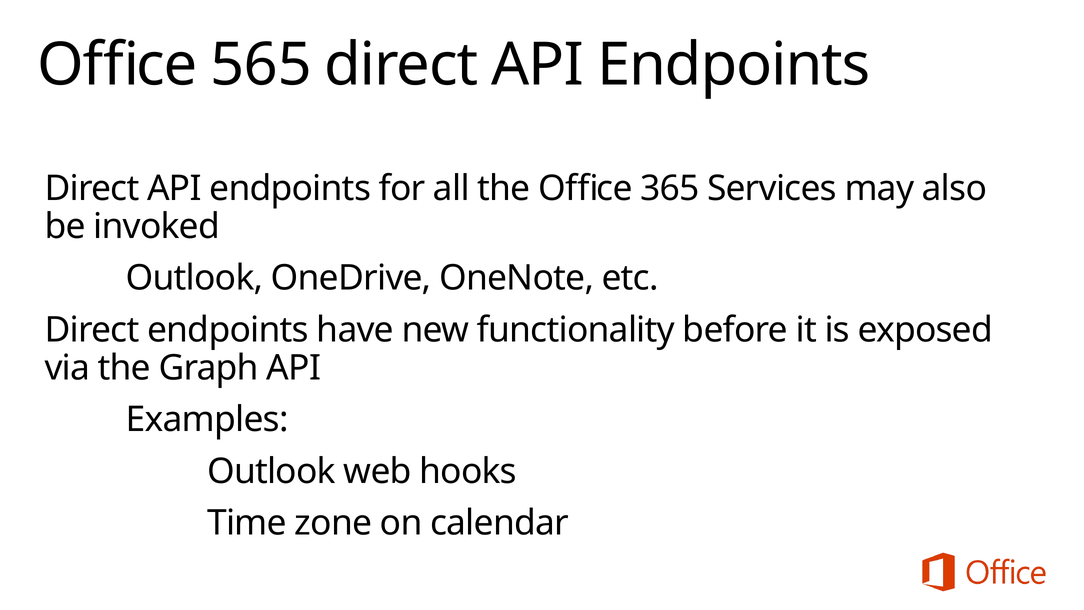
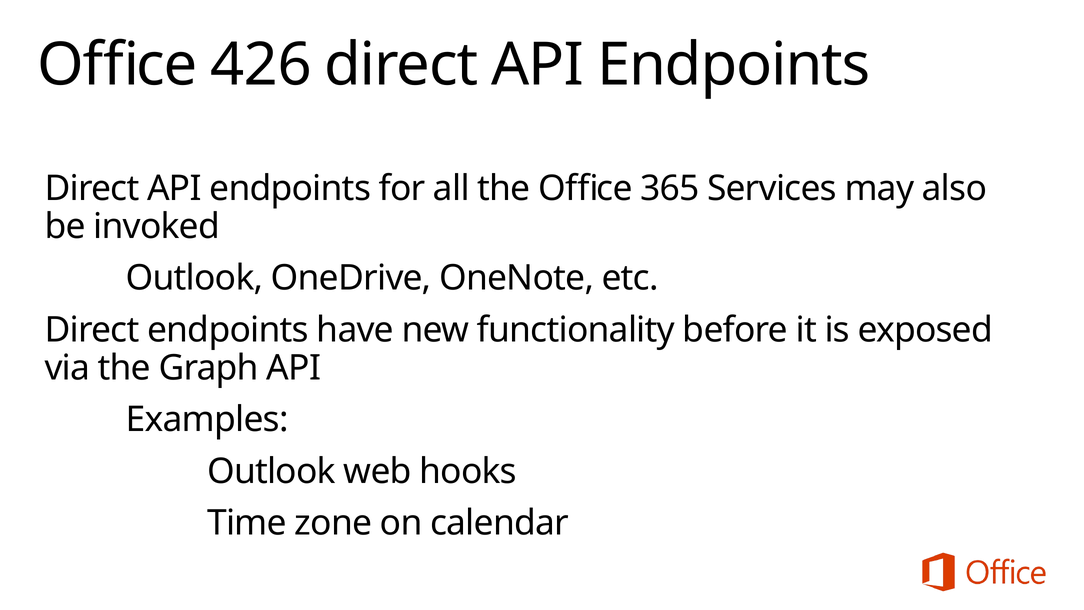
565: 565 -> 426
